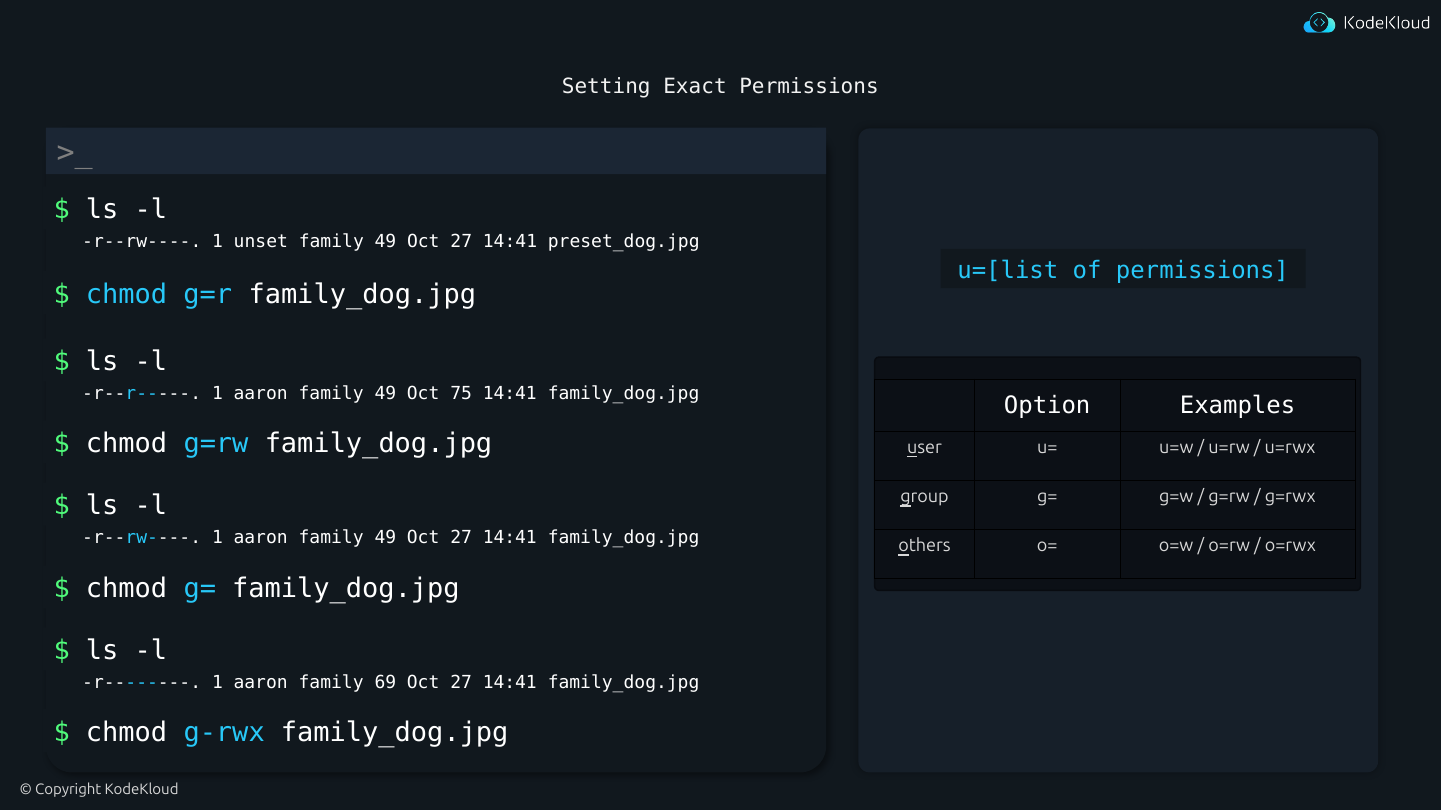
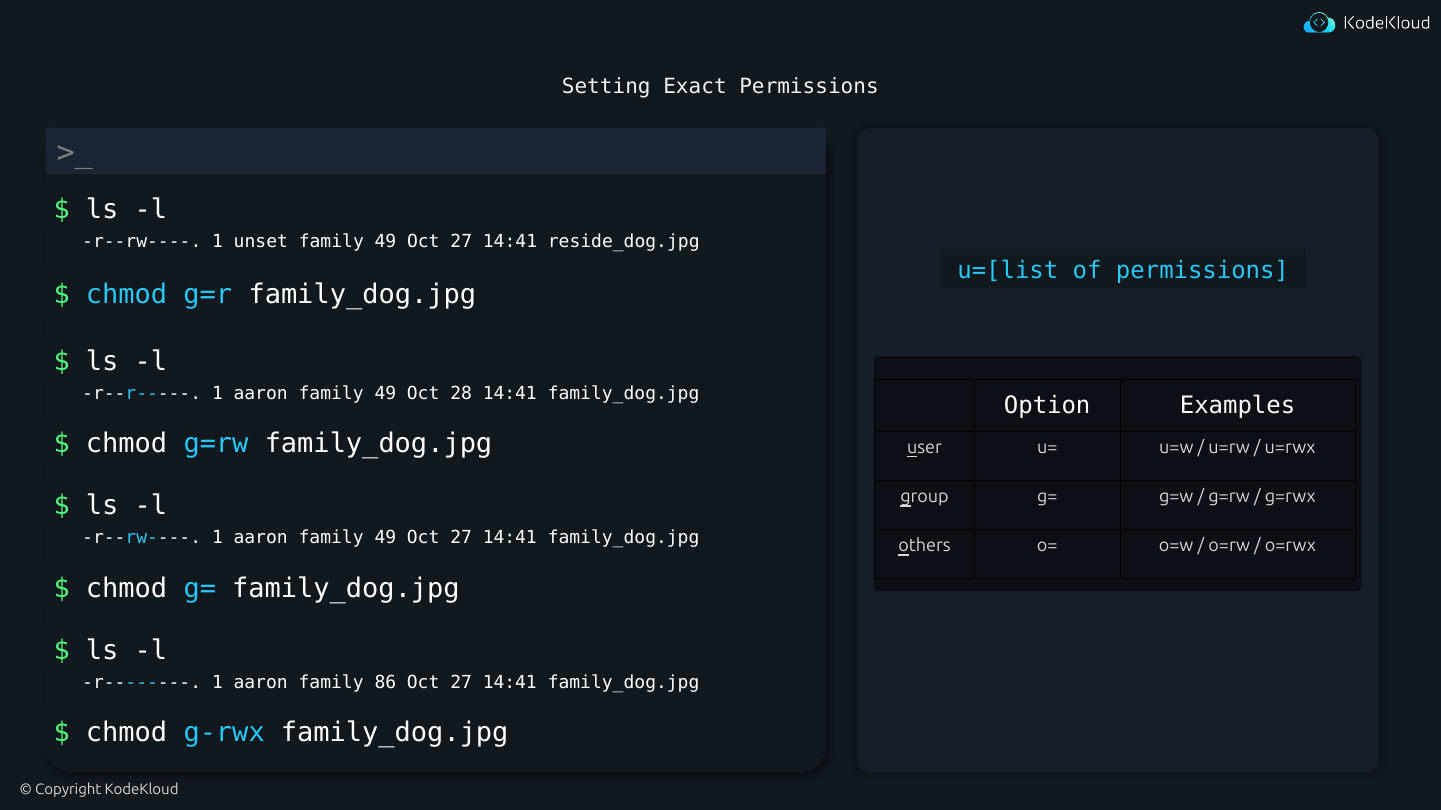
preset_dog.jpg: preset_dog.jpg -> reside_dog.jpg
75: 75 -> 28
69: 69 -> 86
